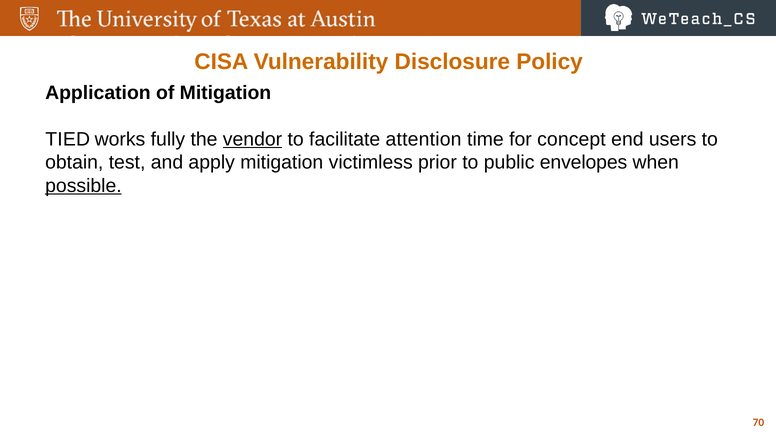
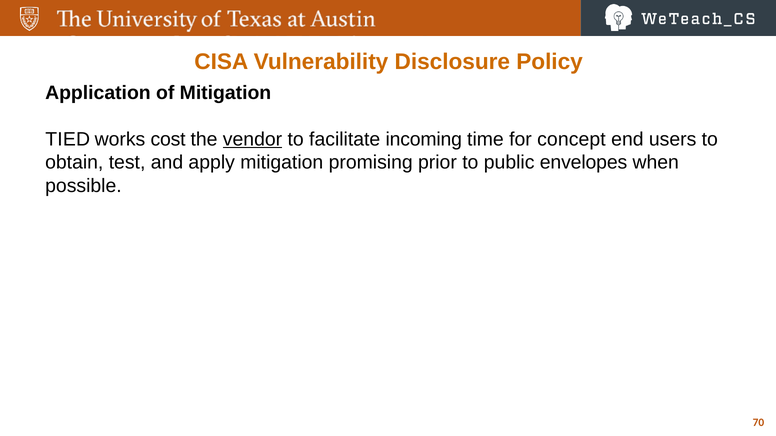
fully: fully -> cost
attention: attention -> incoming
victimless: victimless -> promising
possible underline: present -> none
